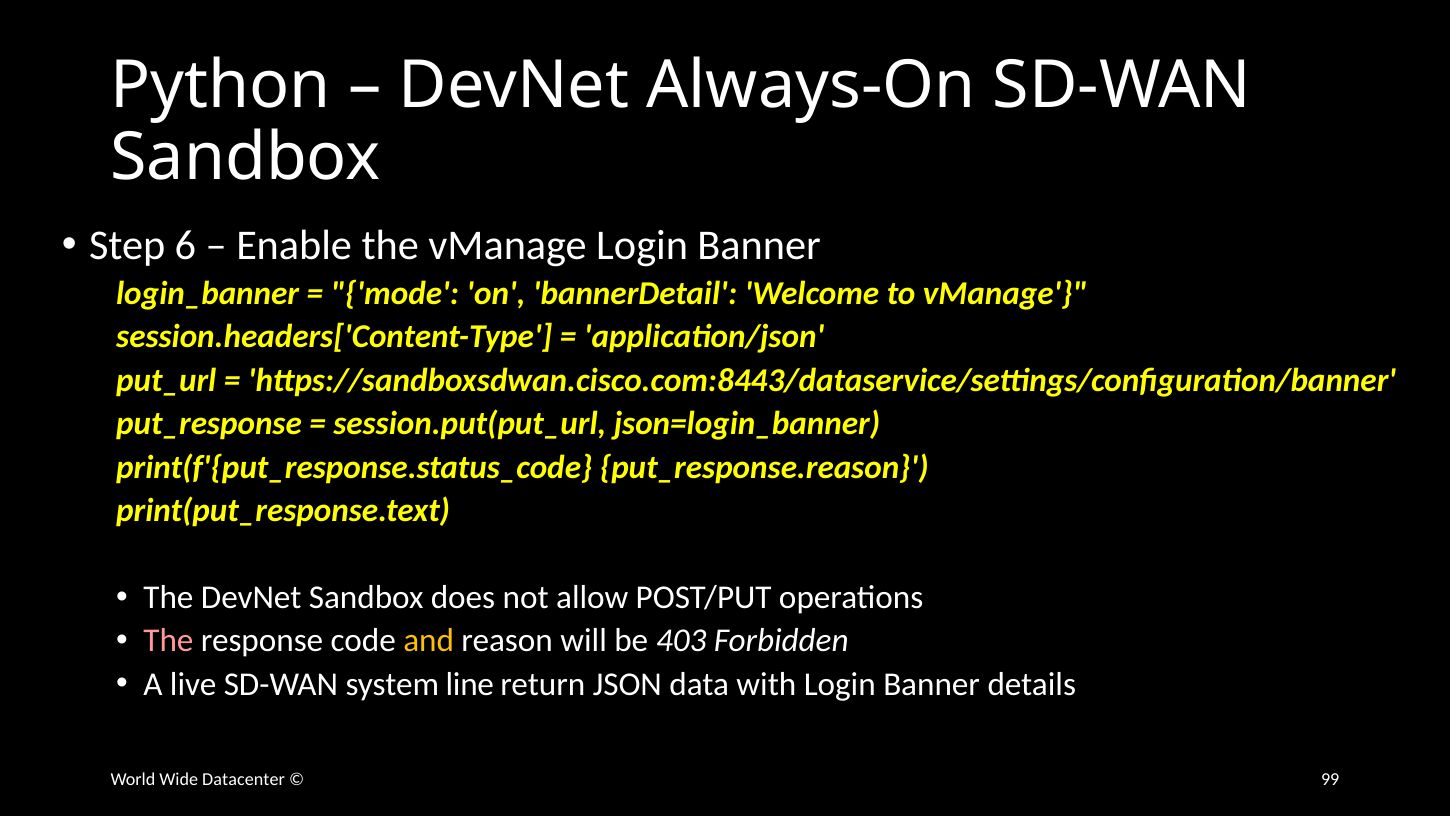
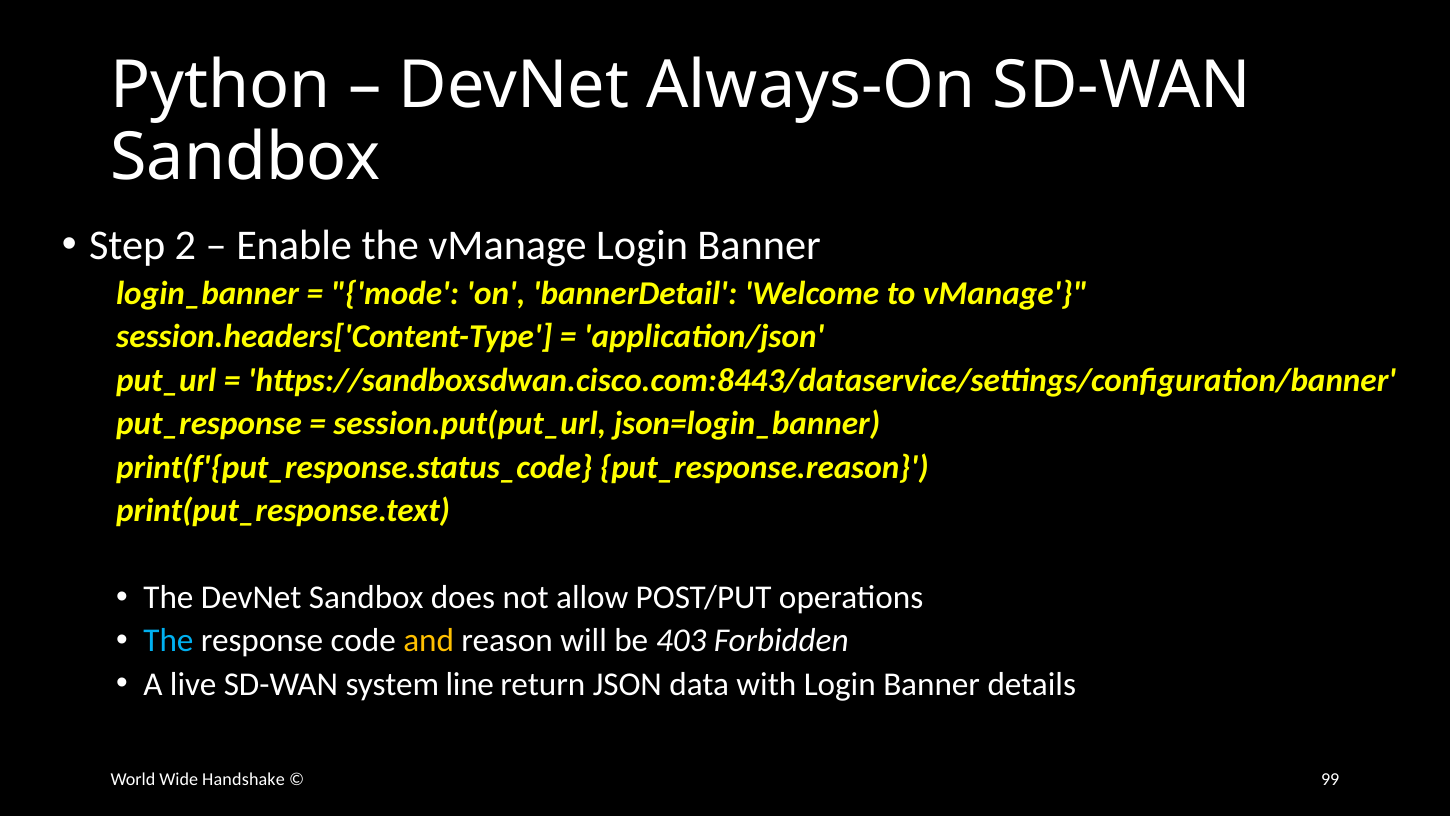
6: 6 -> 2
The at (168, 640) colour: pink -> light blue
Datacenter: Datacenter -> Handshake
